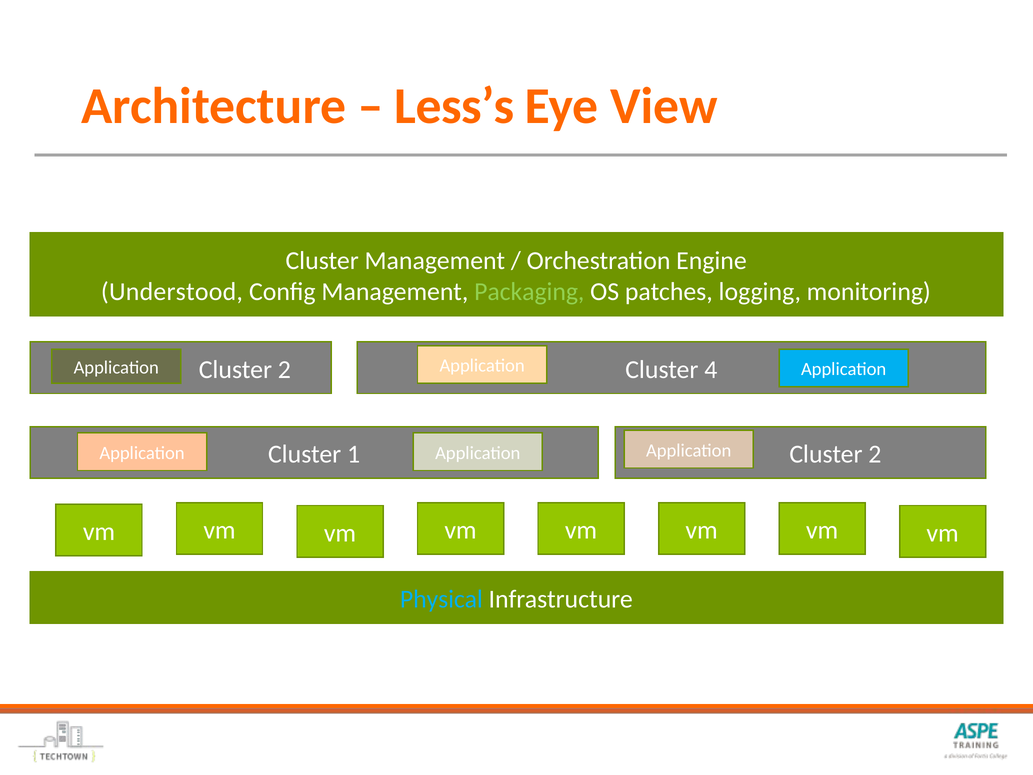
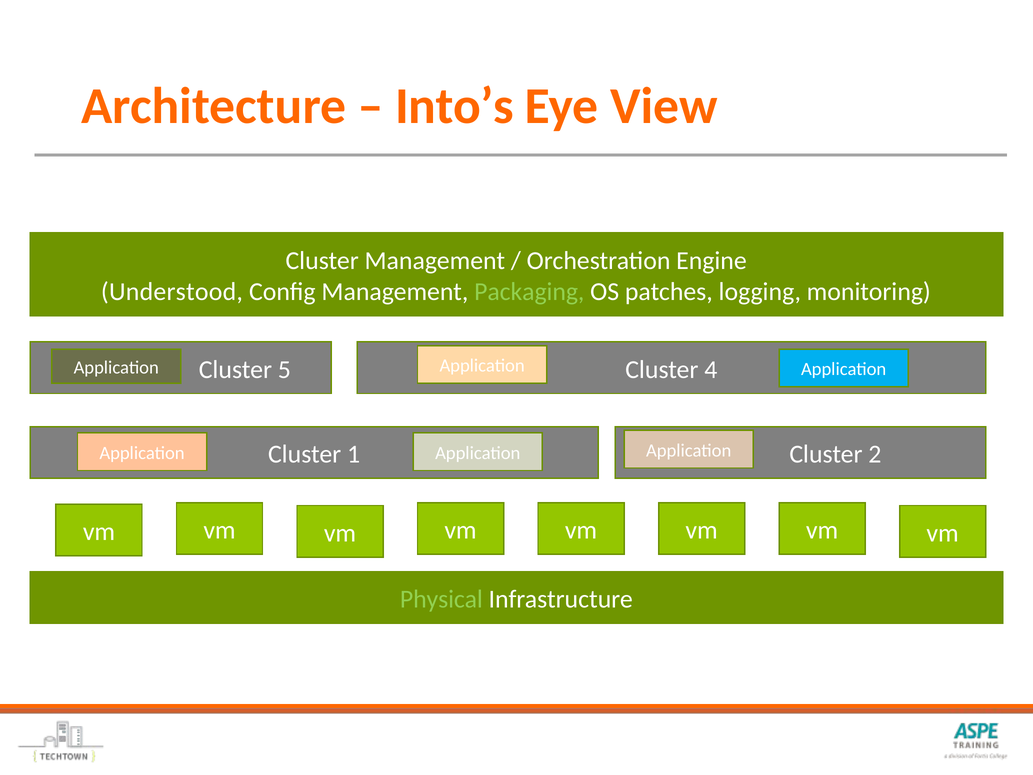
Less’s: Less’s -> Into’s
2 at (284, 369): 2 -> 5
Physical colour: light blue -> light green
